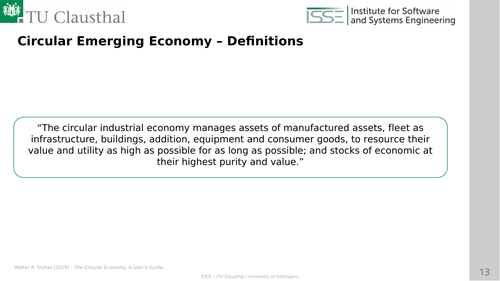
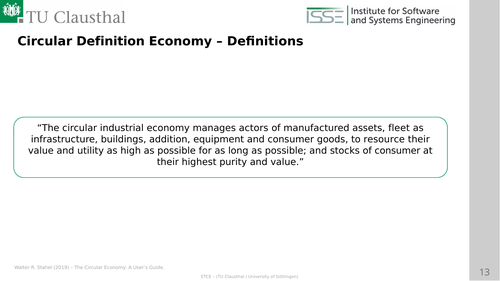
Emerging: Emerging -> Definition
manages assets: assets -> actors
of economic: economic -> consumer
